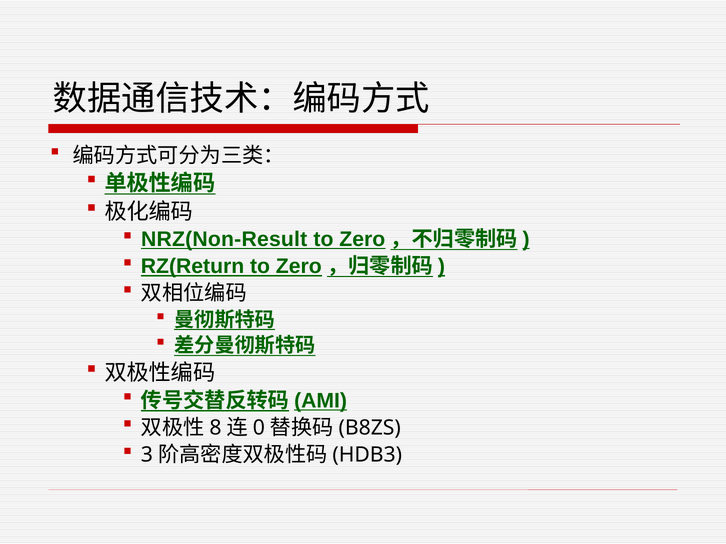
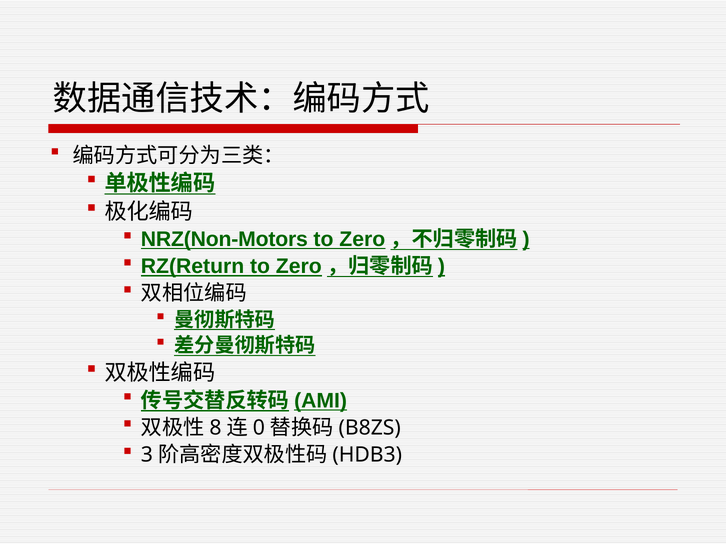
NRZ(Non-Result: NRZ(Non-Result -> NRZ(Non-Motors
